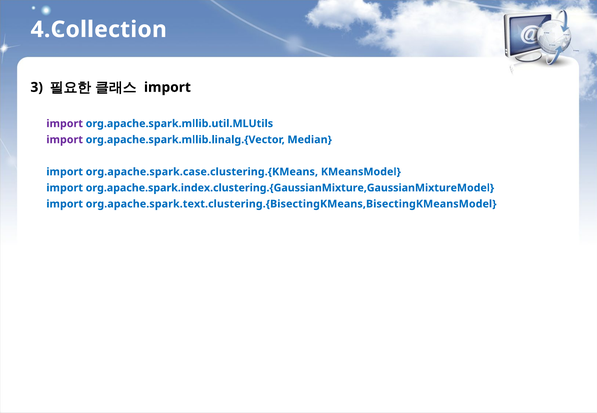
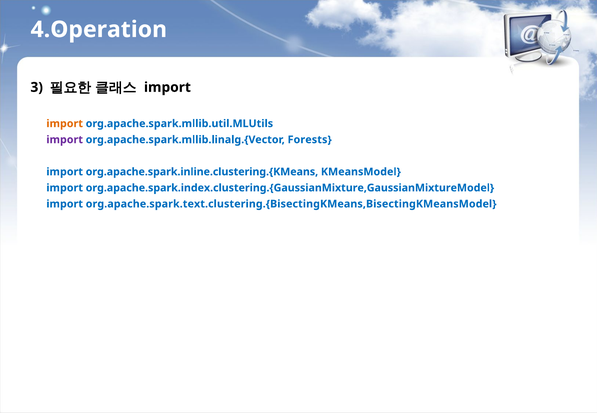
4.Collection: 4.Collection -> 4.Operation
import at (65, 124) colour: purple -> orange
Median: Median -> Forests
org.apache.spark.case.clustering.{KMeans: org.apache.spark.case.clustering.{KMeans -> org.apache.spark.inline.clustering.{KMeans
